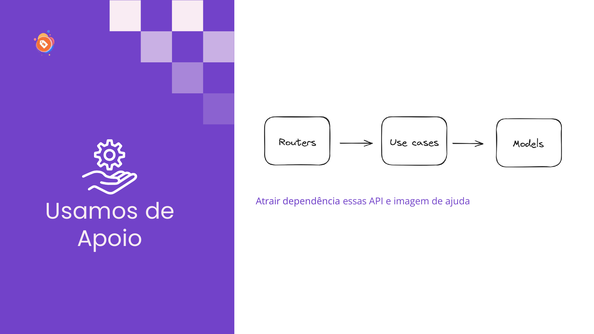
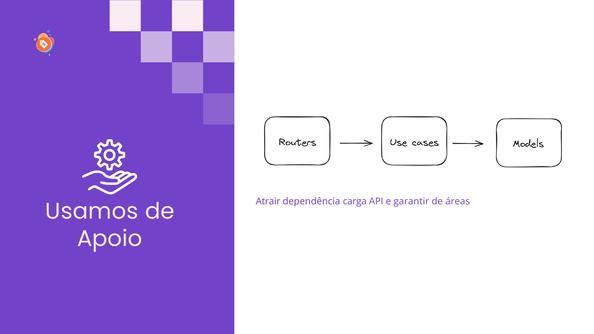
essas: essas -> carga
imagem: imagem -> garantir
ajuda: ajuda -> áreas
